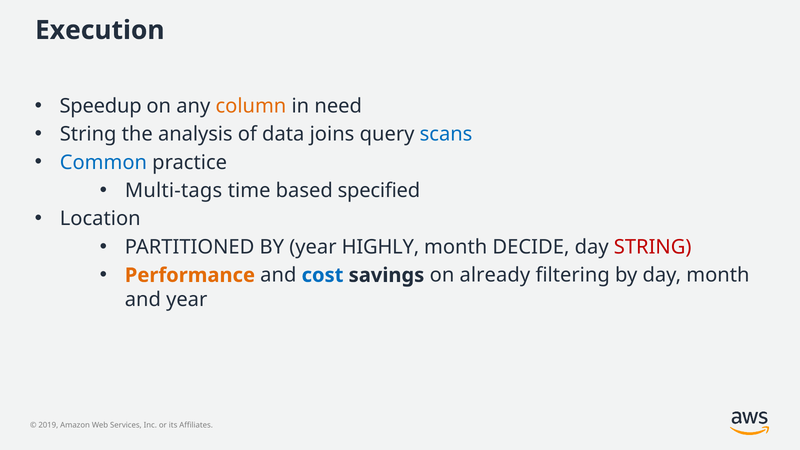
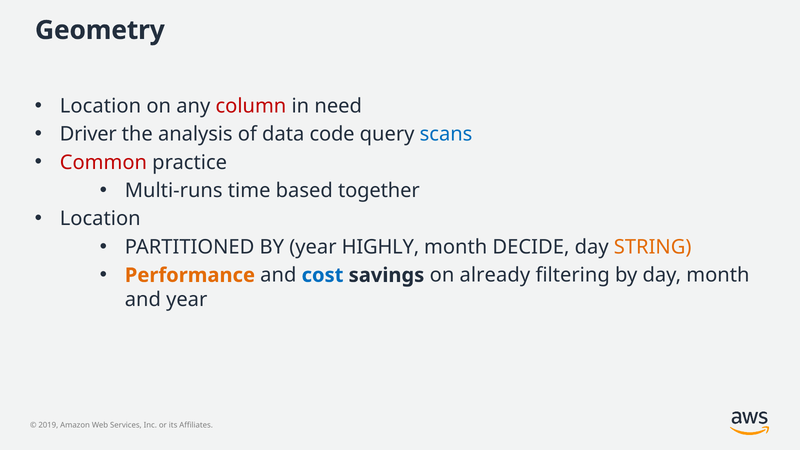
Execution: Execution -> Geometry
Speedup at (101, 106): Speedup -> Location
column colour: orange -> red
String at (88, 134): String -> Driver
joins: joins -> code
Common colour: blue -> red
Multi-tags: Multi-tags -> Multi-runs
specified: specified -> together
STRING at (653, 247) colour: red -> orange
